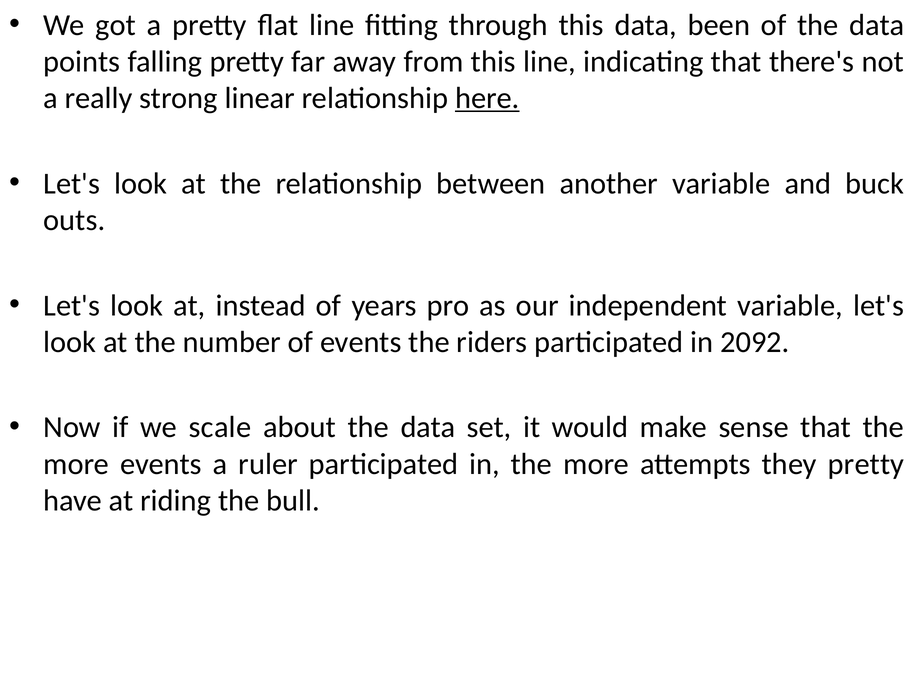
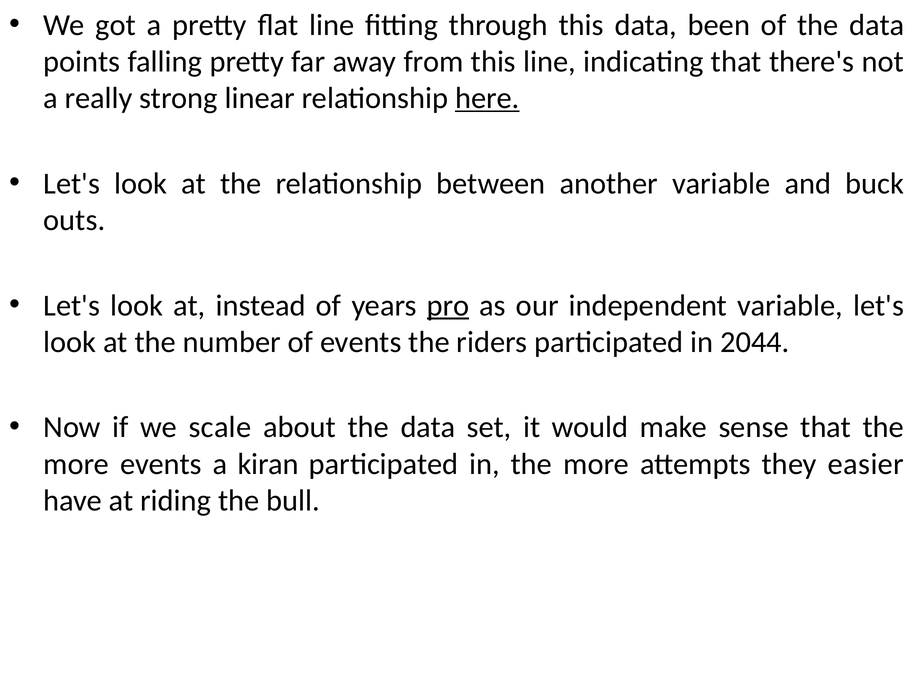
pro underline: none -> present
2092: 2092 -> 2044
ruler: ruler -> kiran
they pretty: pretty -> easier
